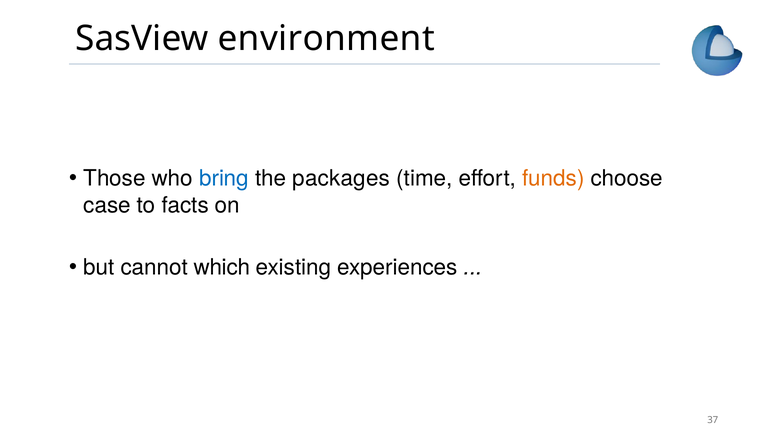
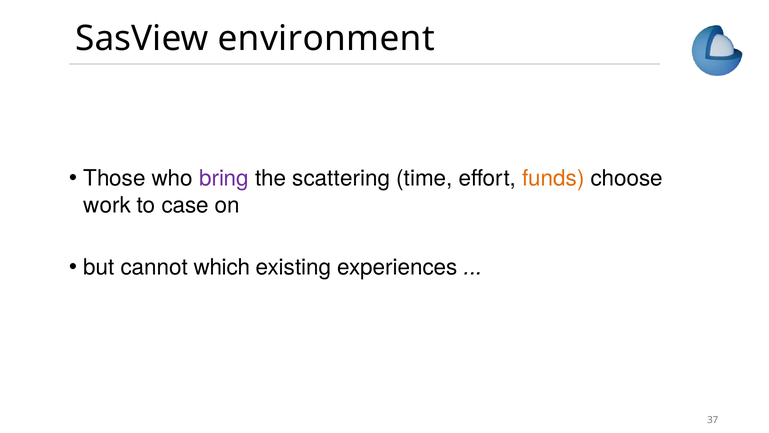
bring colour: blue -> purple
packages: packages -> scattering
case: case -> work
facts: facts -> case
